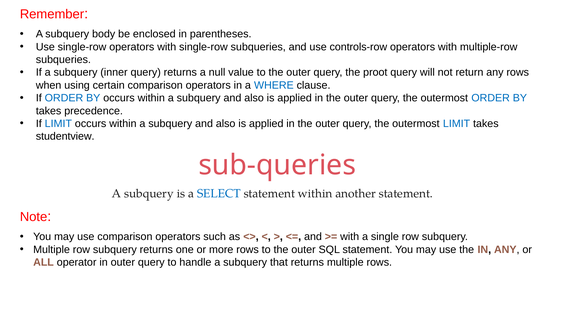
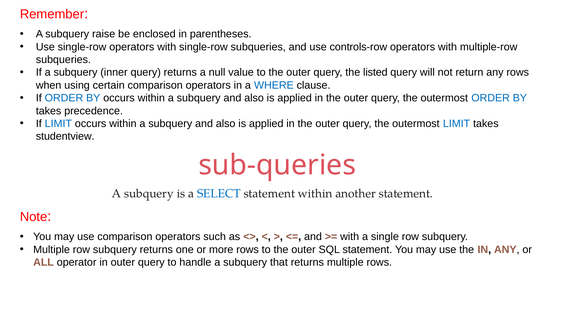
body: body -> raise
proot: proot -> listed
